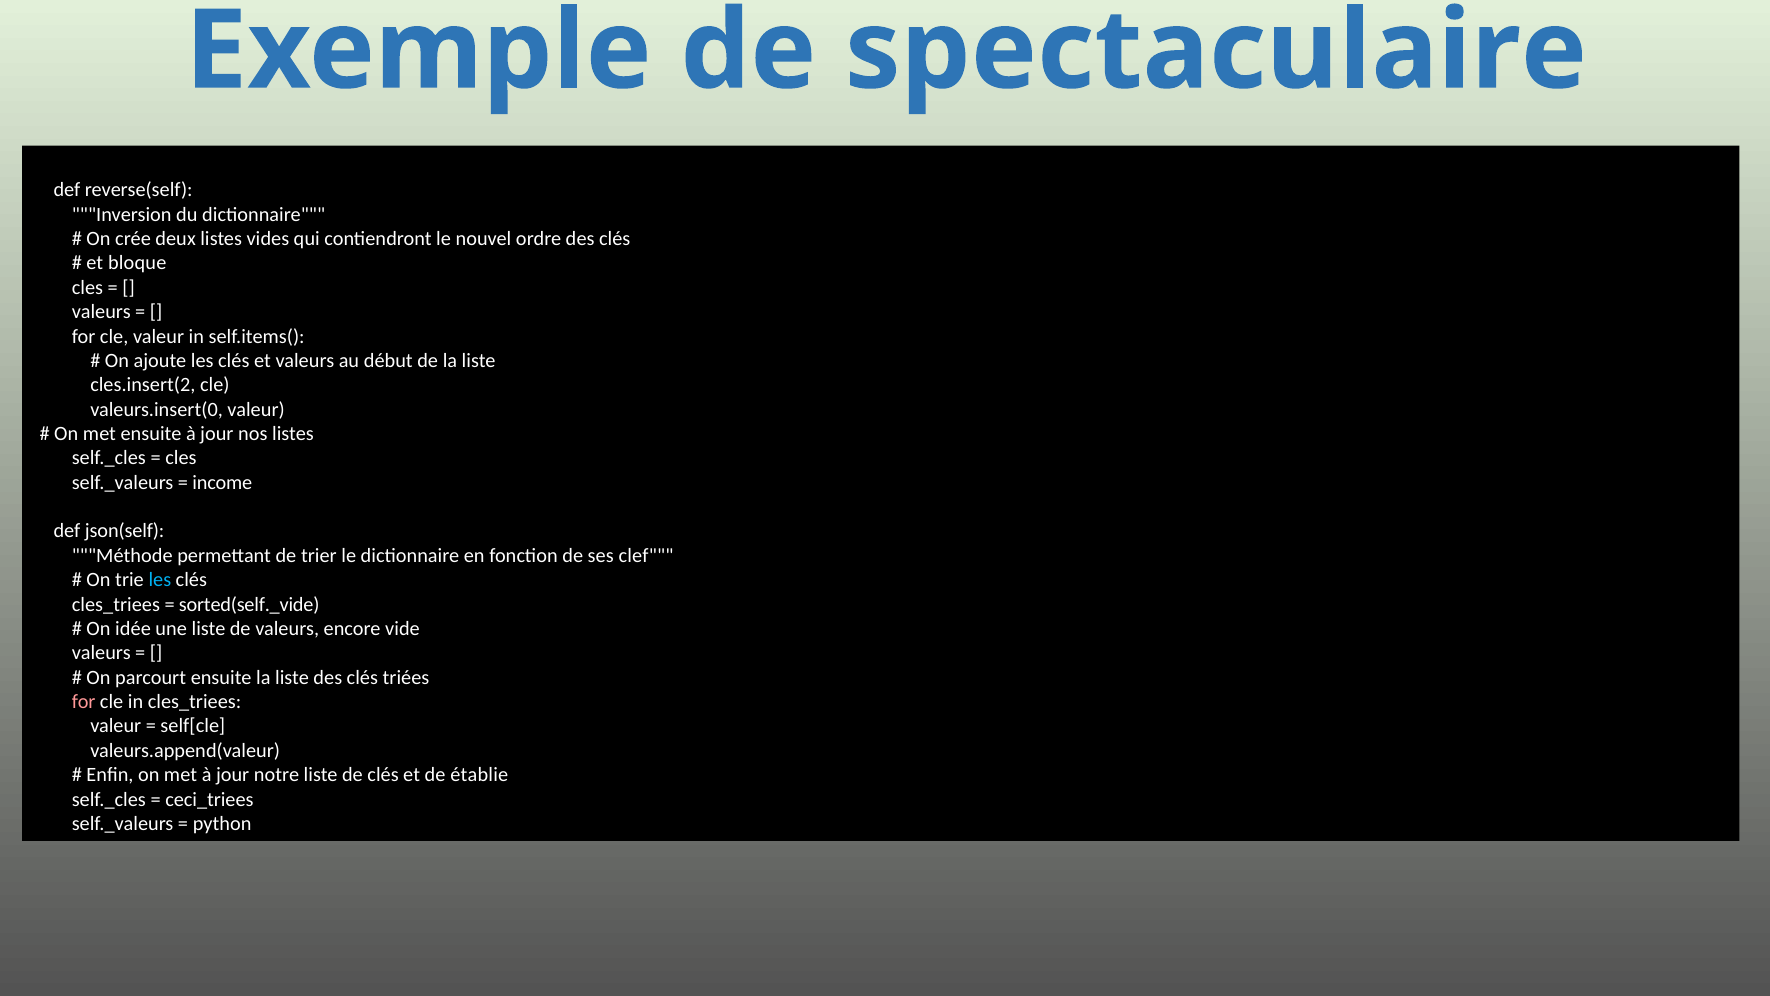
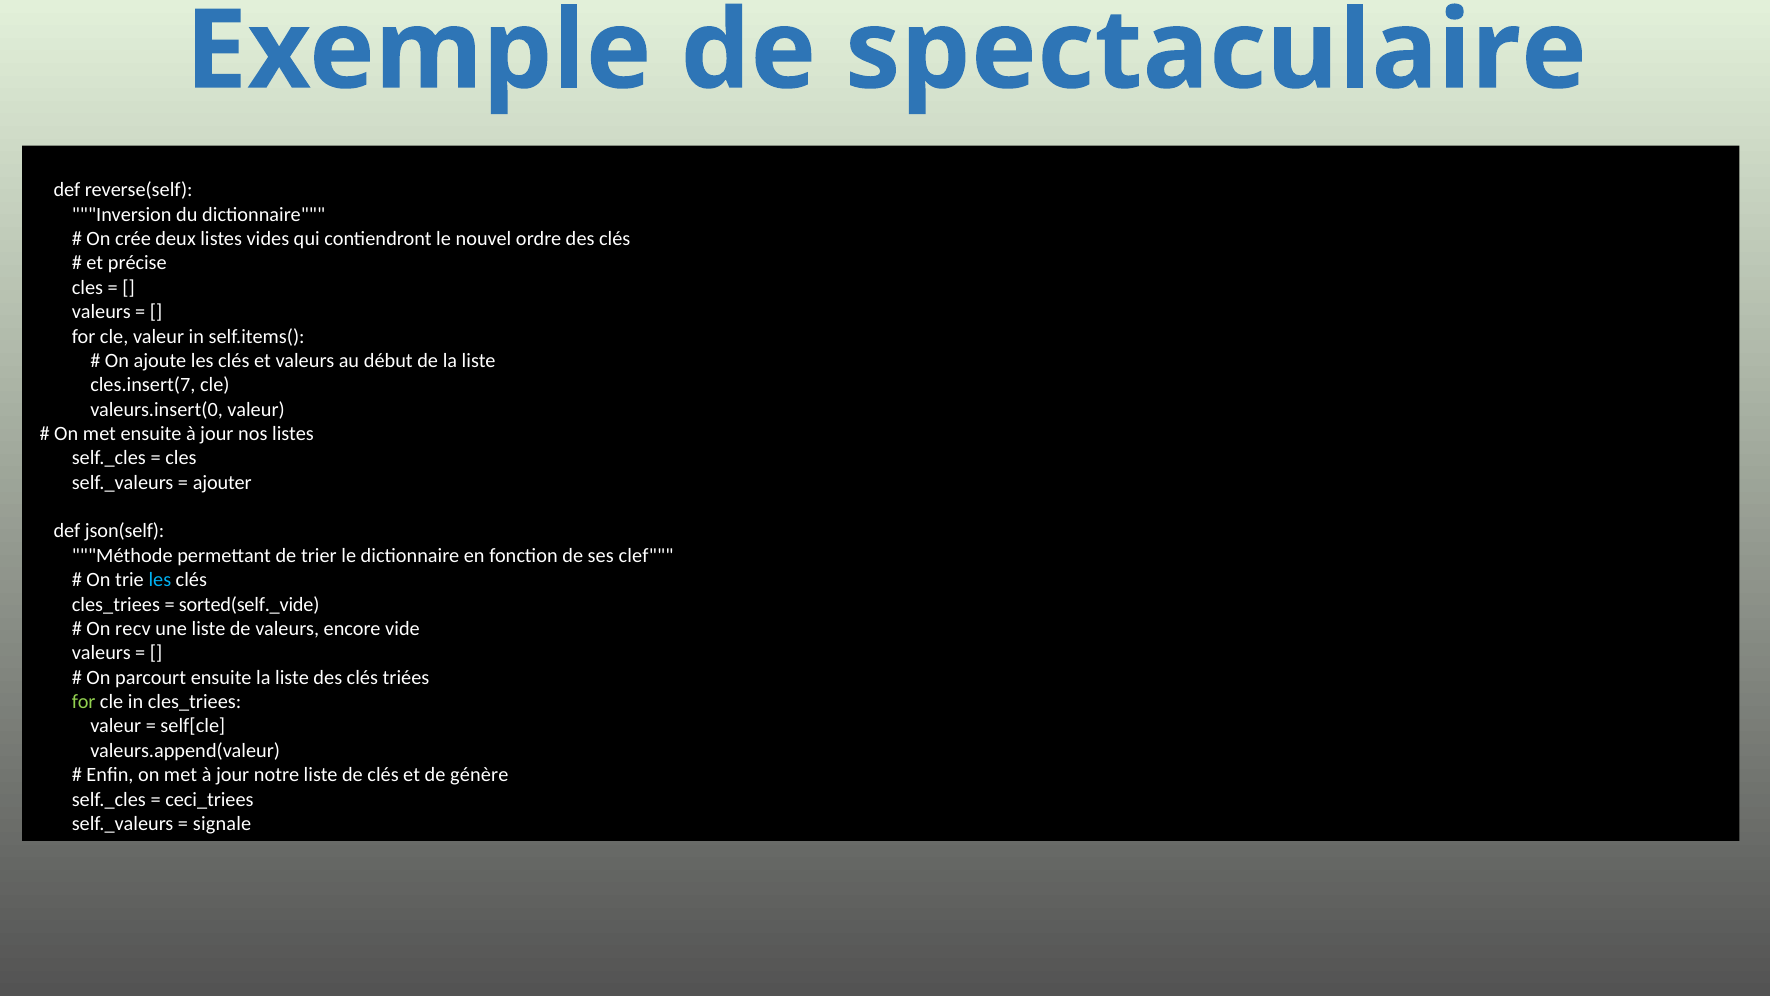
bloque: bloque -> précise
cles.insert(2: cles.insert(2 -> cles.insert(7
income: income -> ajouter
idée: idée -> recv
for at (84, 702) colour: pink -> light green
établie: établie -> génère
python: python -> signale
